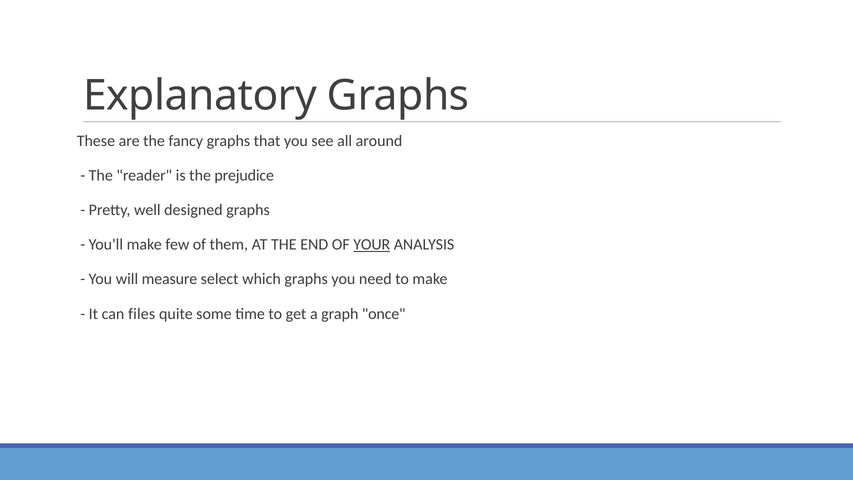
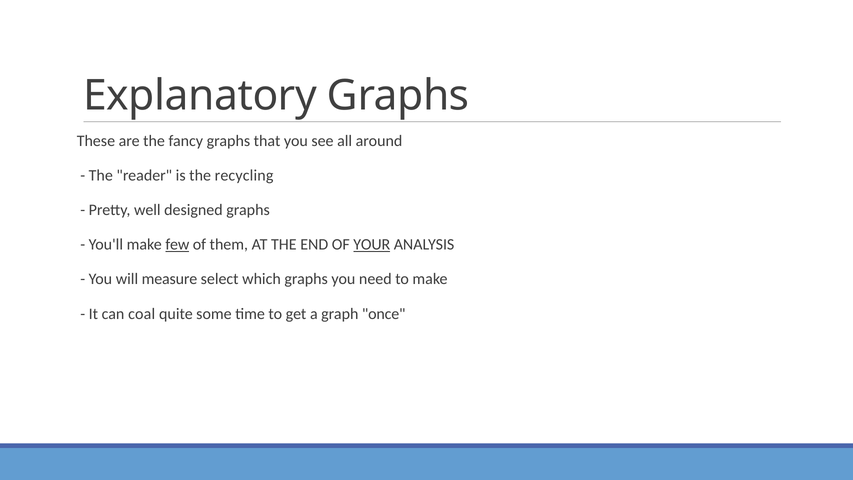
prejudice: prejudice -> recycling
few underline: none -> present
files: files -> coal
